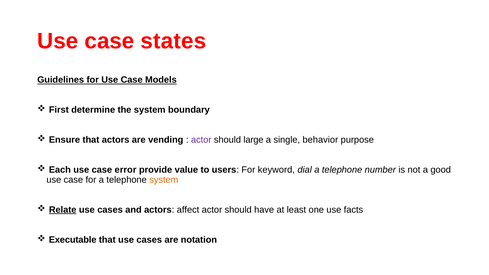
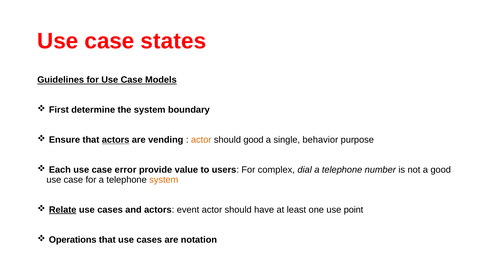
actors at (116, 140) underline: none -> present
actor at (201, 140) colour: purple -> orange
should large: large -> good
keyword: keyword -> complex
affect: affect -> event
facts: facts -> point
Executable: Executable -> Operations
